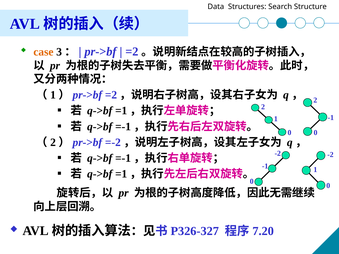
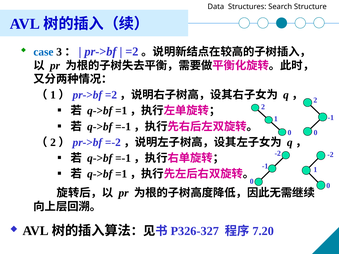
case colour: orange -> blue
